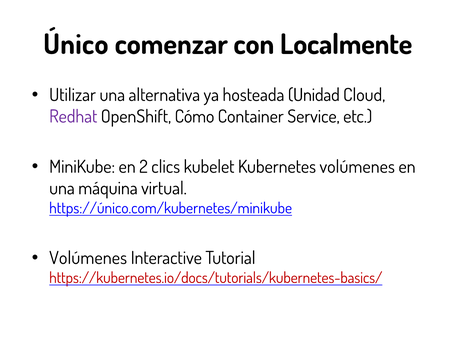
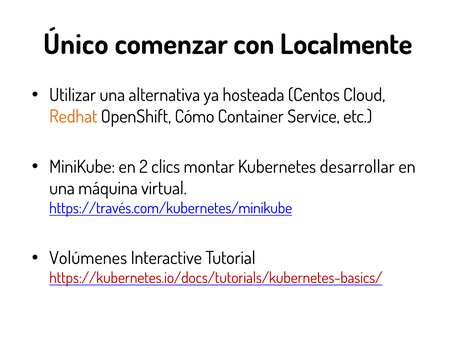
Unidad: Unidad -> Centos
Redhat colour: purple -> orange
kubelet: kubelet -> montar
Kubernetes volúmenes: volúmenes -> desarrollar
https://único.com/kubernetes/minikube: https://único.com/kubernetes/minikube -> https://través.com/kubernetes/minikube
